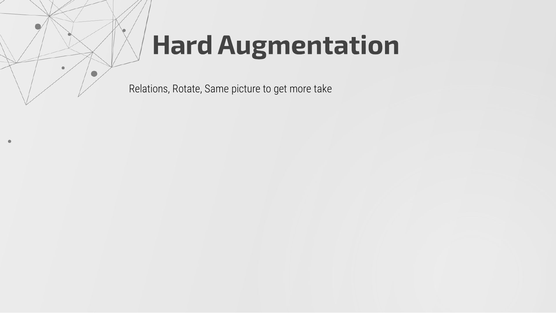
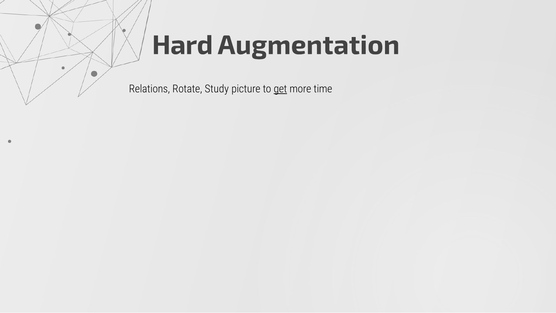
Same: Same -> Study
get underline: none -> present
take: take -> time
